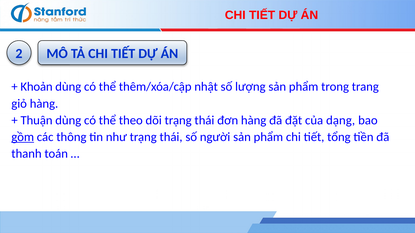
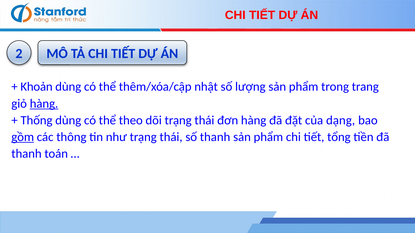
hàng at (44, 104) underline: none -> present
Thuận: Thuận -> Thống
số người: người -> thanh
